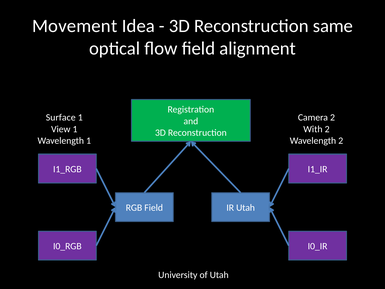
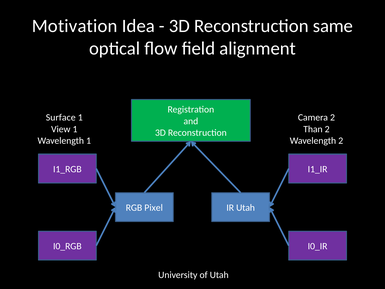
Movement: Movement -> Motivation
With: With -> Than
RGB Field: Field -> Pixel
